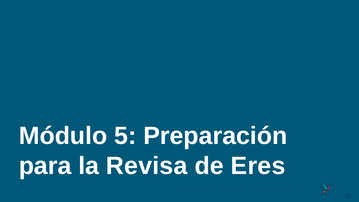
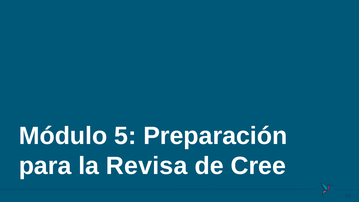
Eres: Eres -> Cree
